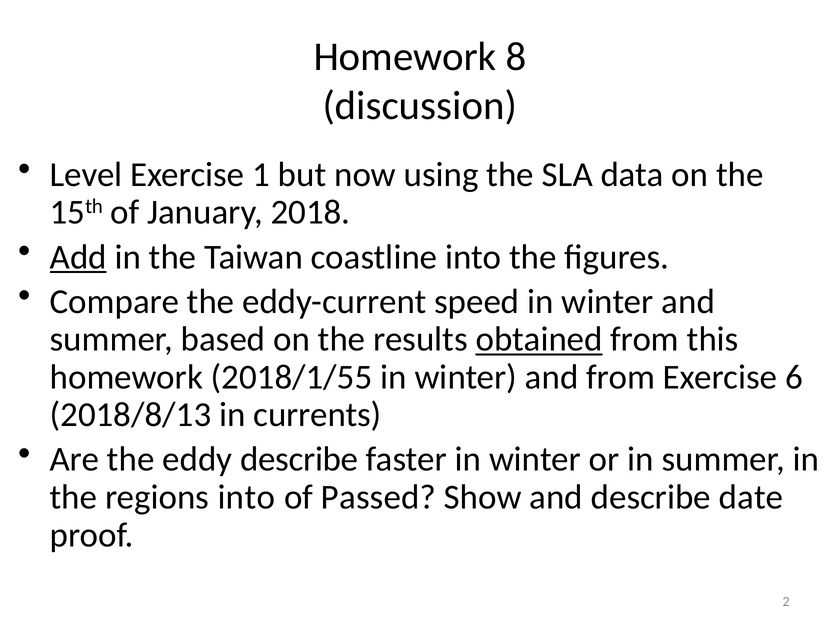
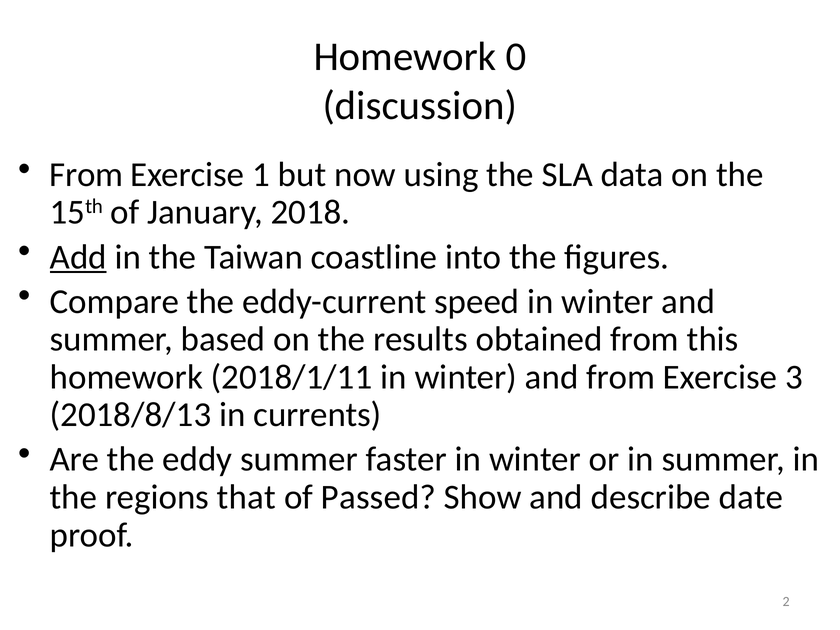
8: 8 -> 0
Level at (86, 175): Level -> From
obtained underline: present -> none
2018/1/55: 2018/1/55 -> 2018/1/11
6: 6 -> 3
eddy describe: describe -> summer
regions into: into -> that
